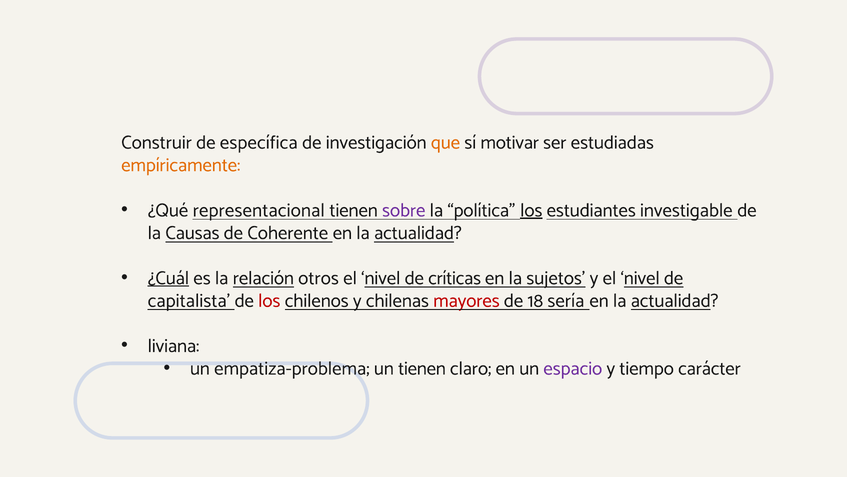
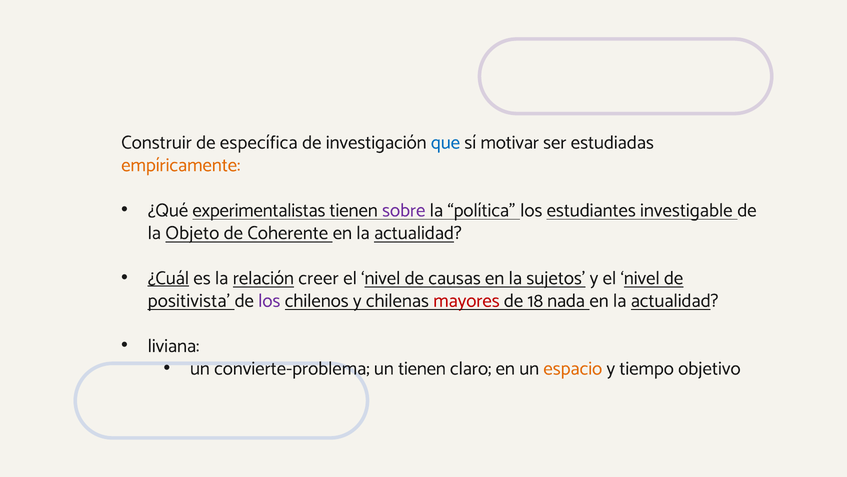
que colour: orange -> blue
representacional: representacional -> experimentalistas
los at (531, 210) underline: present -> none
Causas: Causas -> Objeto
otros: otros -> creer
críticas: críticas -> causas
capitalista: capitalista -> positivista
los at (269, 300) colour: red -> purple
sería: sería -> nada
empatiza-problema: empatiza-problema -> convierte-problema
espacio colour: purple -> orange
carácter: carácter -> objetivo
